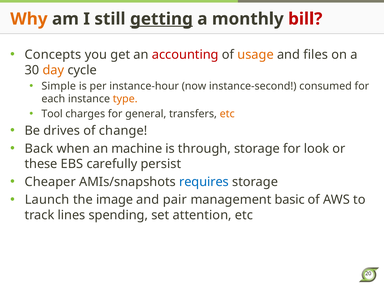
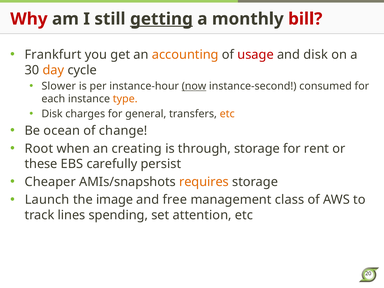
Why colour: orange -> red
Concepts: Concepts -> Frankfurt
accounting colour: red -> orange
usage colour: orange -> red
and files: files -> disk
Simple: Simple -> Slower
now underline: none -> present
Tool at (52, 114): Tool -> Disk
drives: drives -> ocean
Back: Back -> Root
machine: machine -> creating
look: look -> rent
requires colour: blue -> orange
pair: pair -> free
basic: basic -> class
